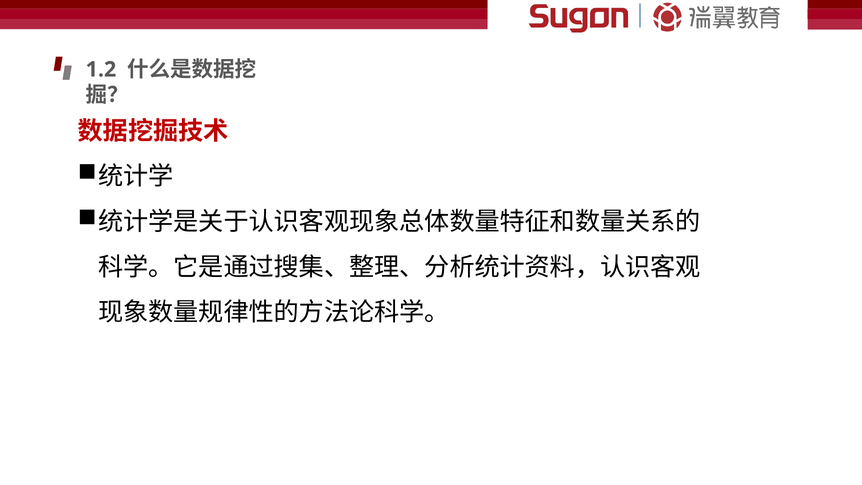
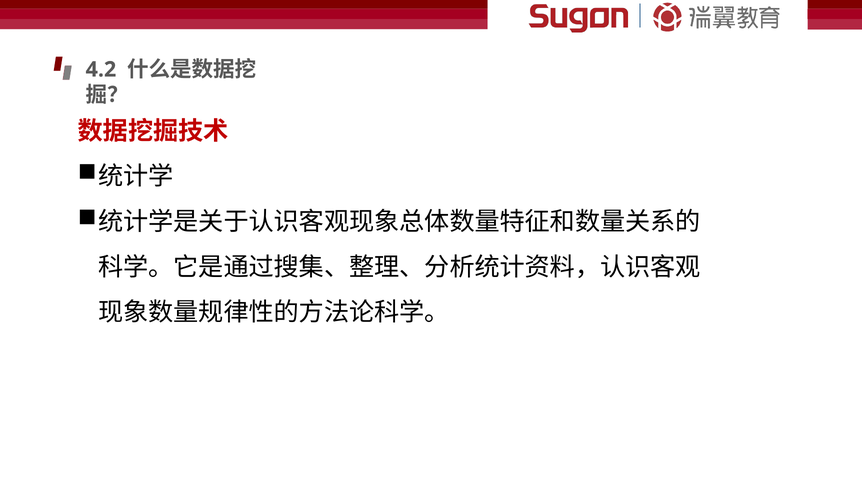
1.2: 1.2 -> 4.2
